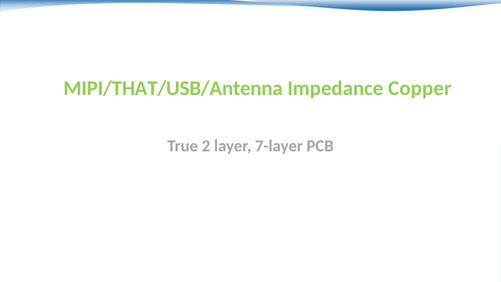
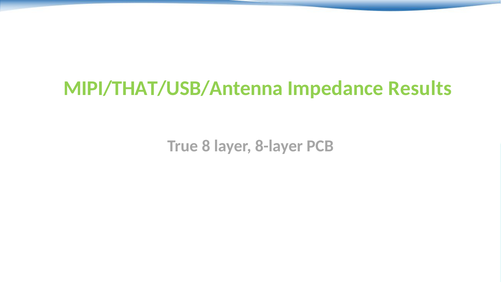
Copper: Copper -> Results
2: 2 -> 8
7-layer: 7-layer -> 8-layer
